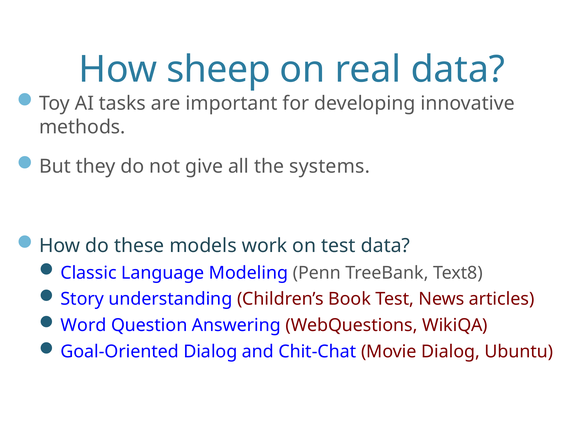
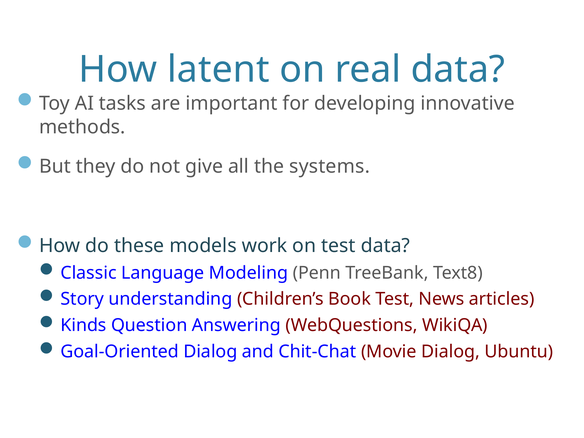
sheep: sheep -> latent
Word: Word -> Kinds
